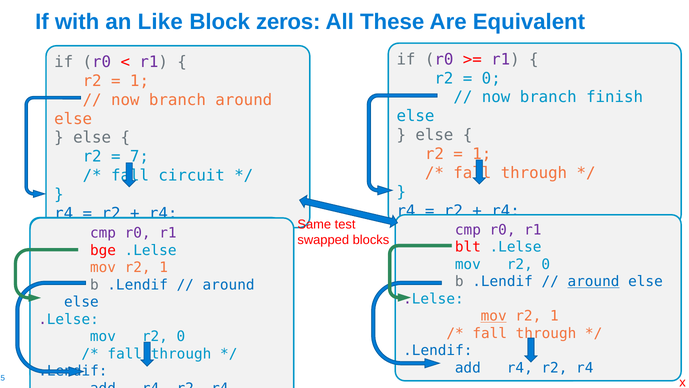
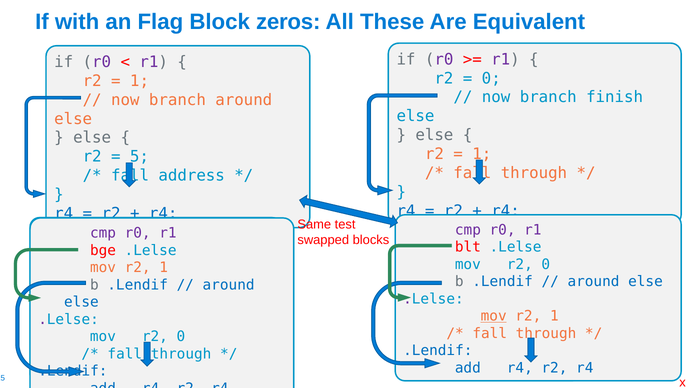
Like: Like -> Flag
7: 7 -> 5
circuit: circuit -> address
around at (593, 281) underline: present -> none
